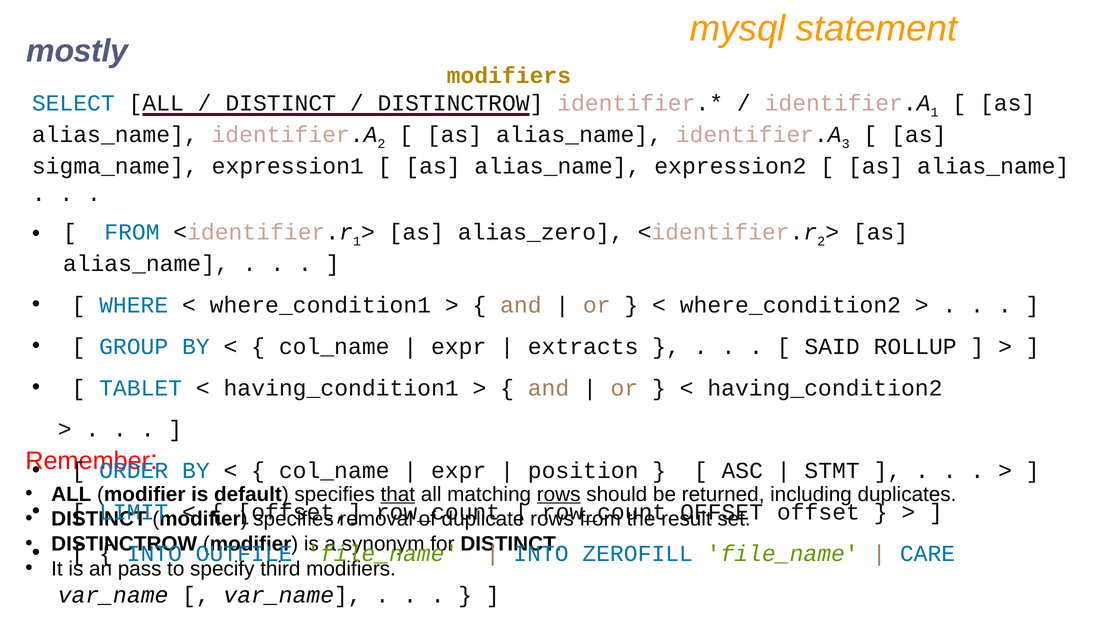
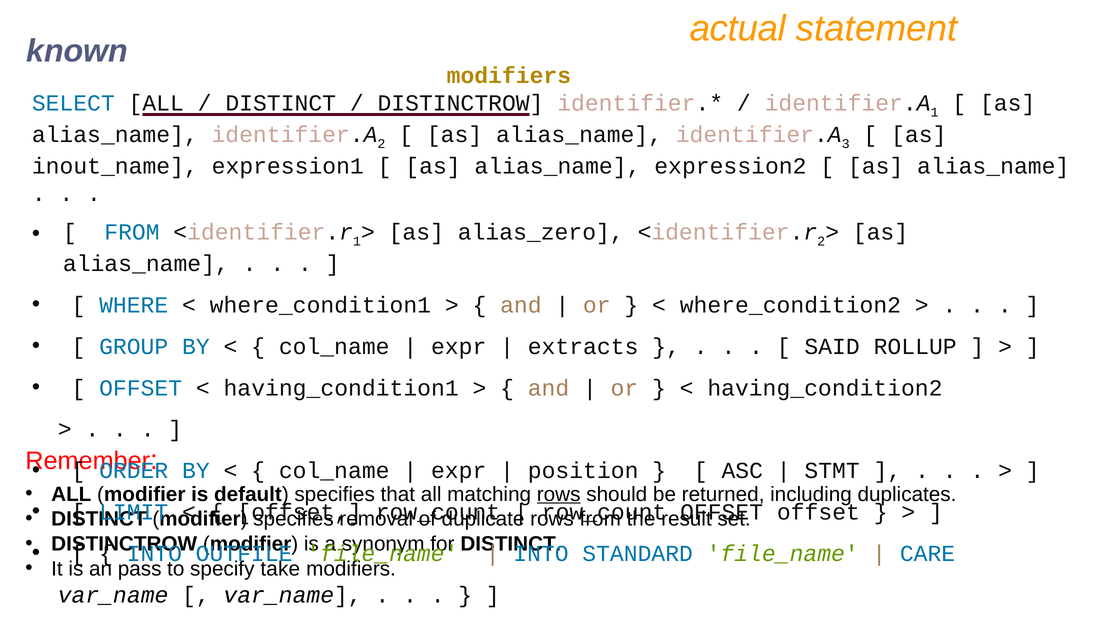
mysql: mysql -> actual
mostly: mostly -> known
sigma_name: sigma_name -> inout_name
TABLET at (141, 388): TABLET -> OFFSET
that underline: present -> none
ZEROFILL: ZEROFILL -> STANDARD
third: third -> take
